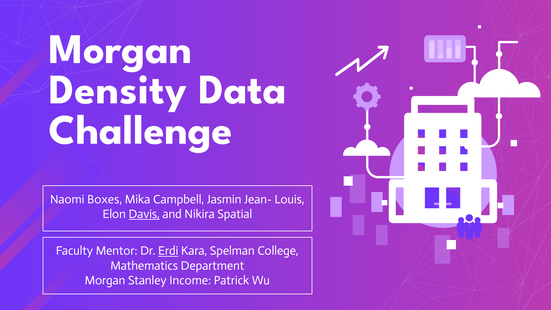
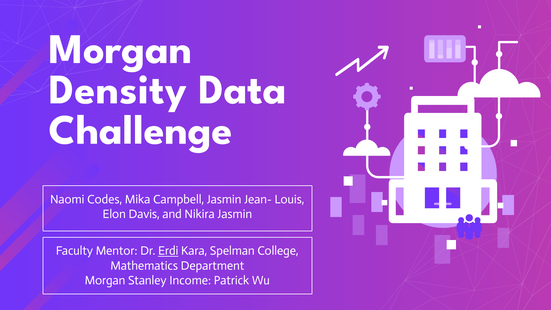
Boxes: Boxes -> Codes
Davis underline: present -> none
Nikira Spatial: Spatial -> Jasmin
